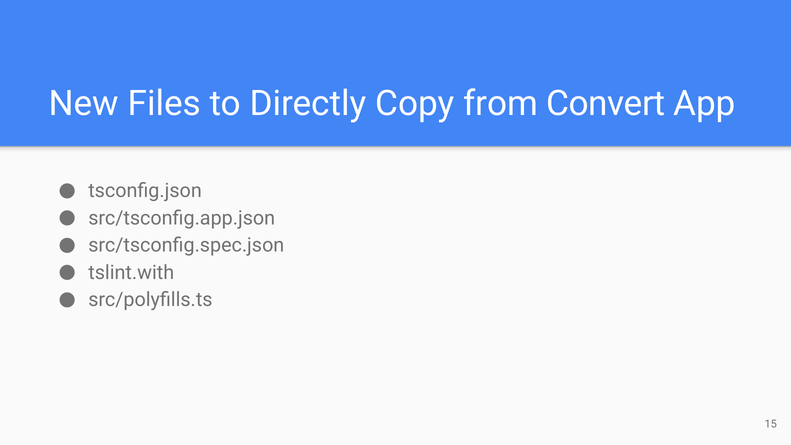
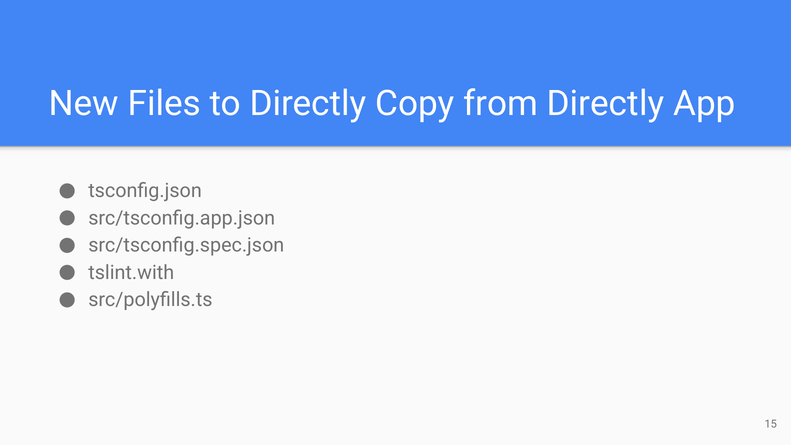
from Convert: Convert -> Directly
